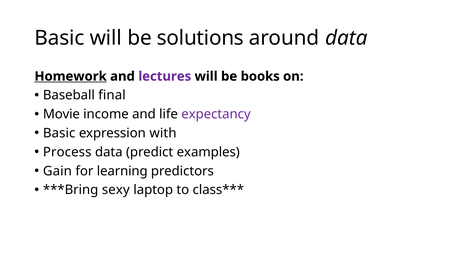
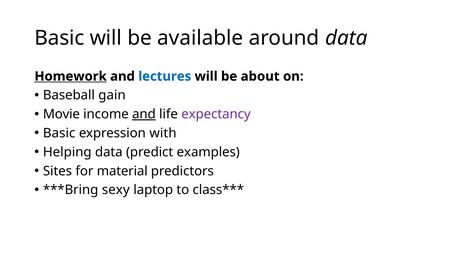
solutions: solutions -> available
lectures colour: purple -> blue
books: books -> about
final: final -> gain
and at (144, 114) underline: none -> present
Process: Process -> Helping
Gain: Gain -> Sites
learning: learning -> material
